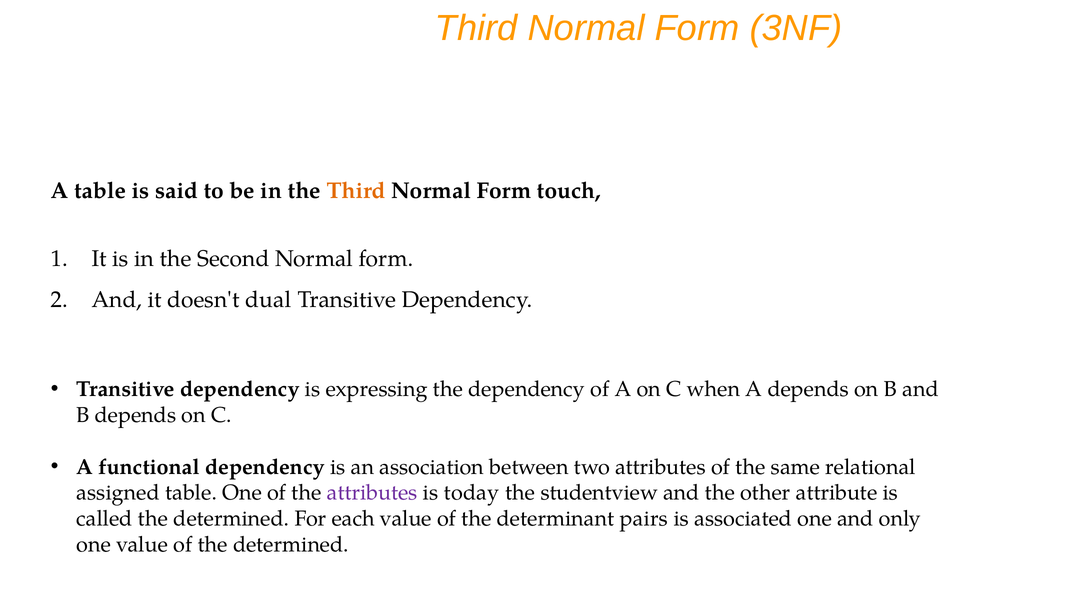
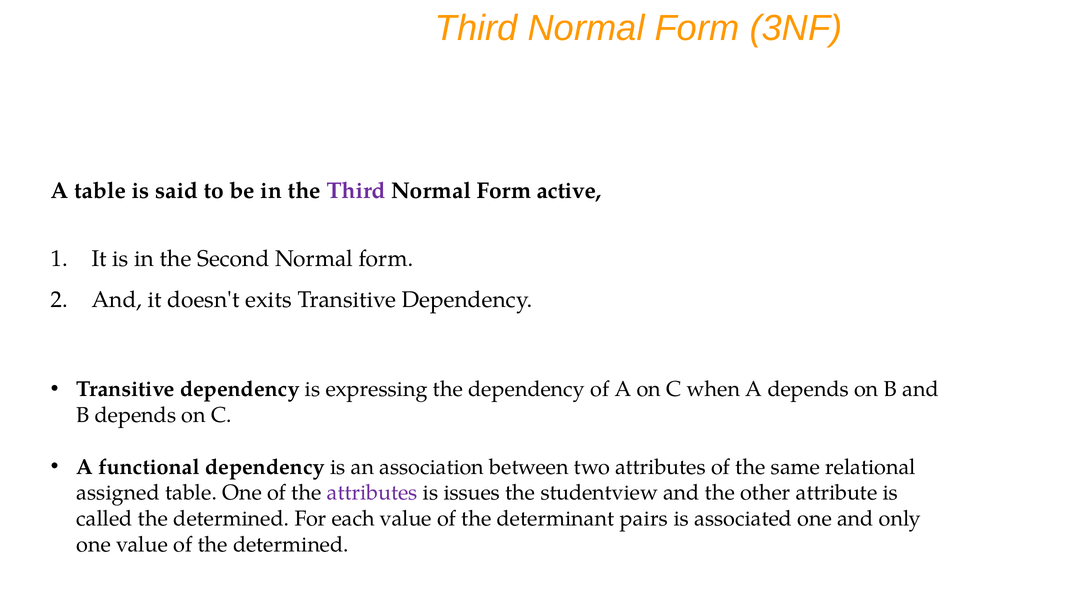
Third at (356, 190) colour: orange -> purple
touch: touch -> active
dual: dual -> exits
today: today -> issues
